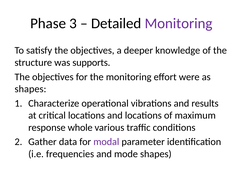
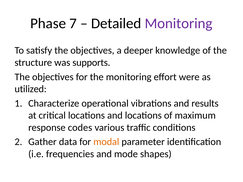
3: 3 -> 7
shapes at (30, 89): shapes -> utilized
whole: whole -> codes
modal colour: purple -> orange
